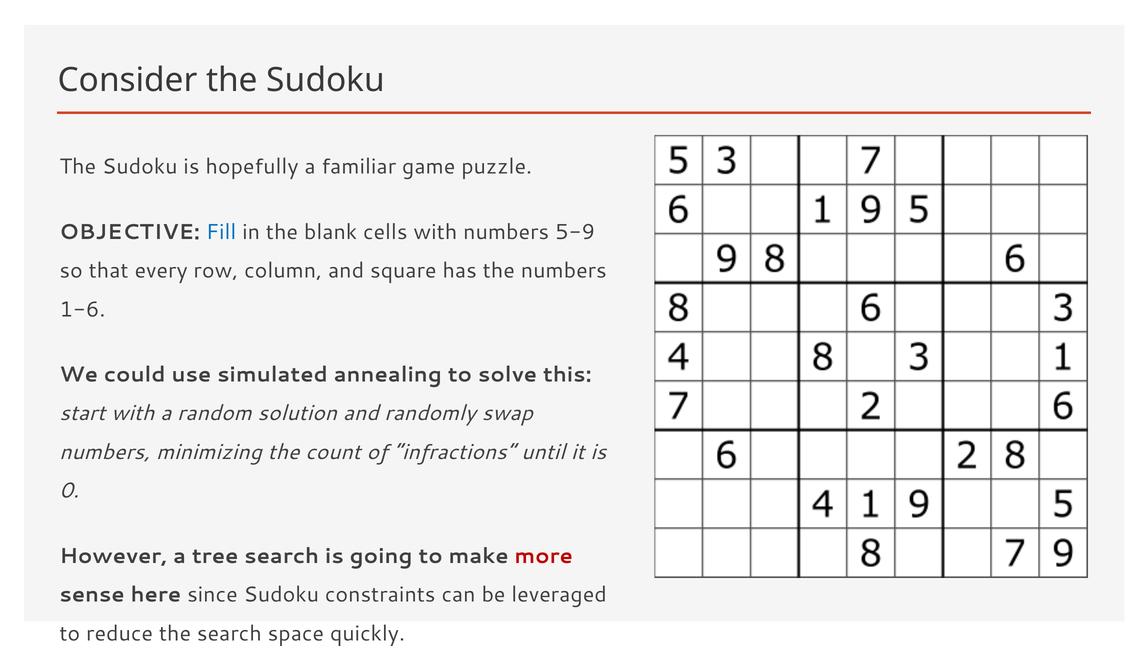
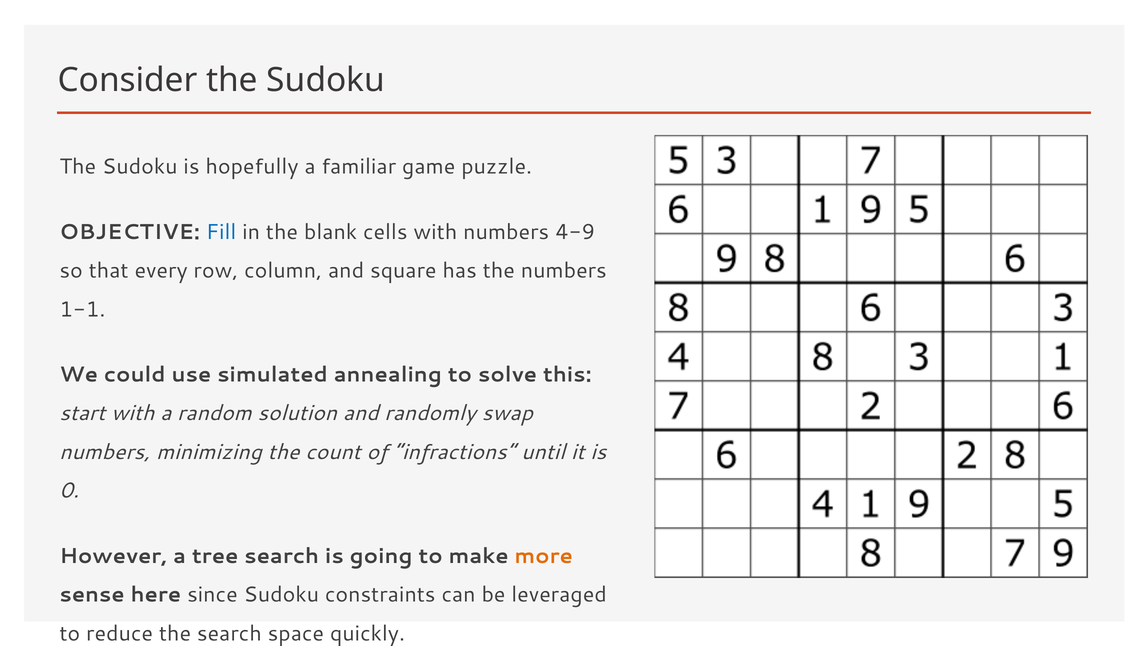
5-9: 5-9 -> 4-9
1-6: 1-6 -> 1-1
more colour: red -> orange
